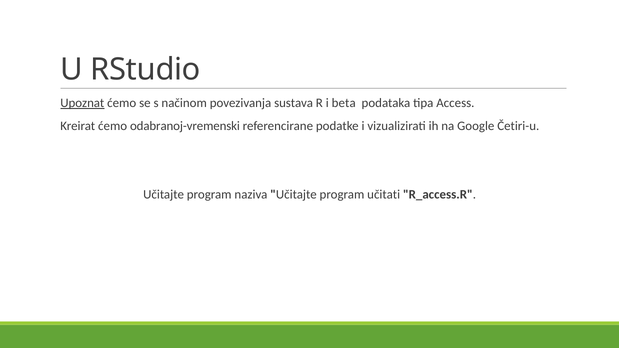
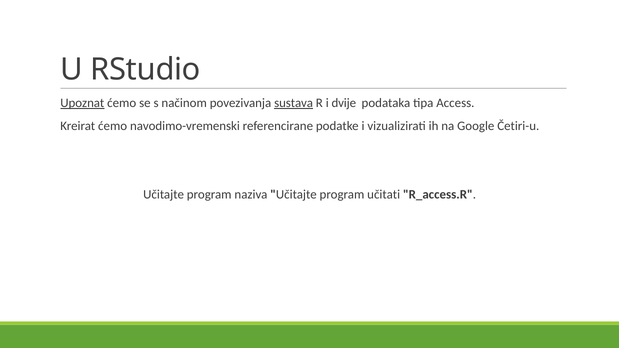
sustava underline: none -> present
beta: beta -> dvije
odabranoj-vremenski: odabranoj-vremenski -> navodimo-vremenski
